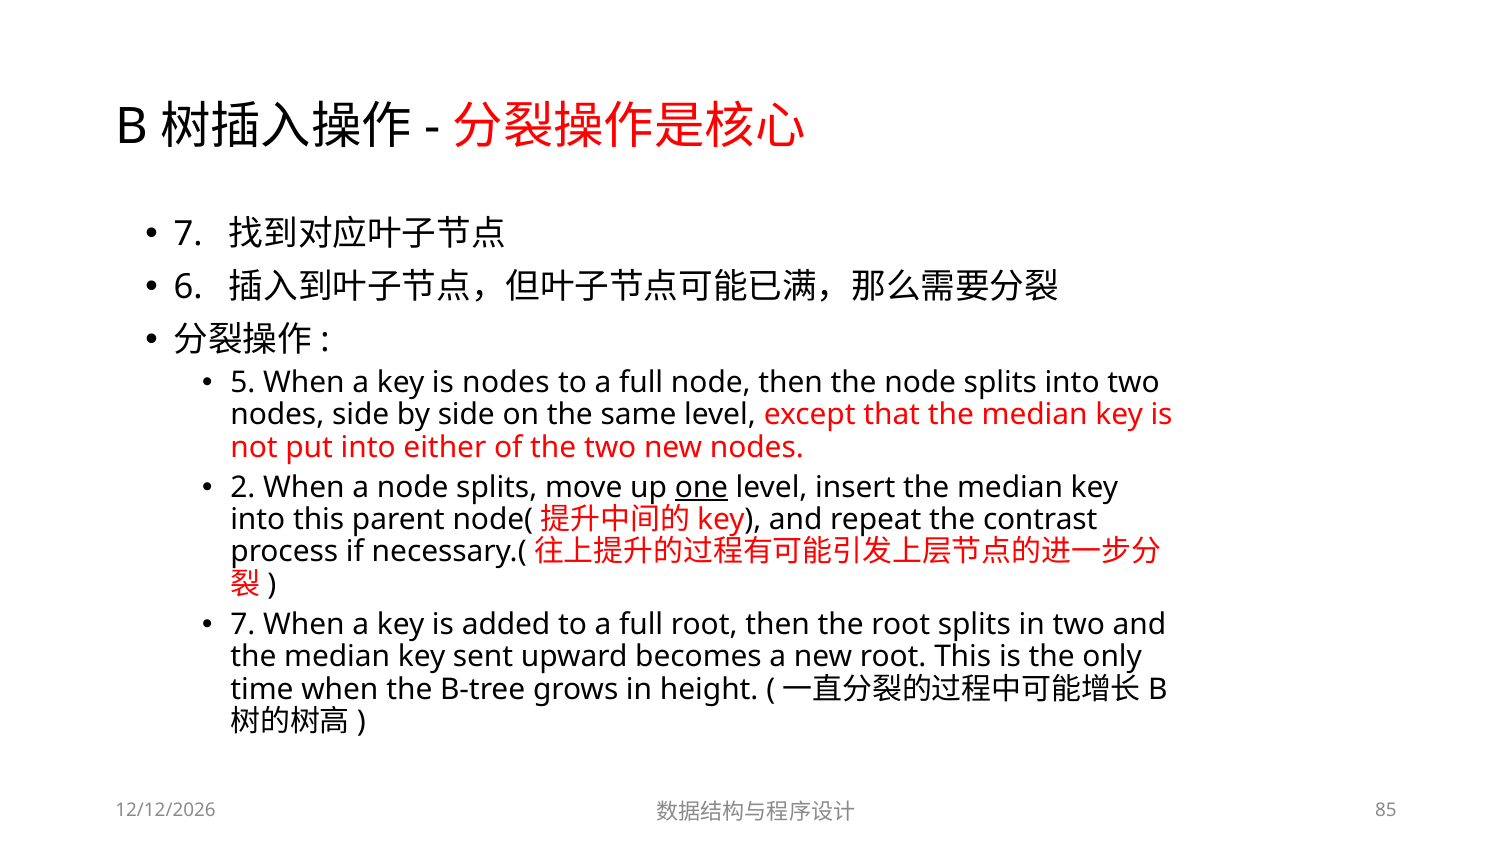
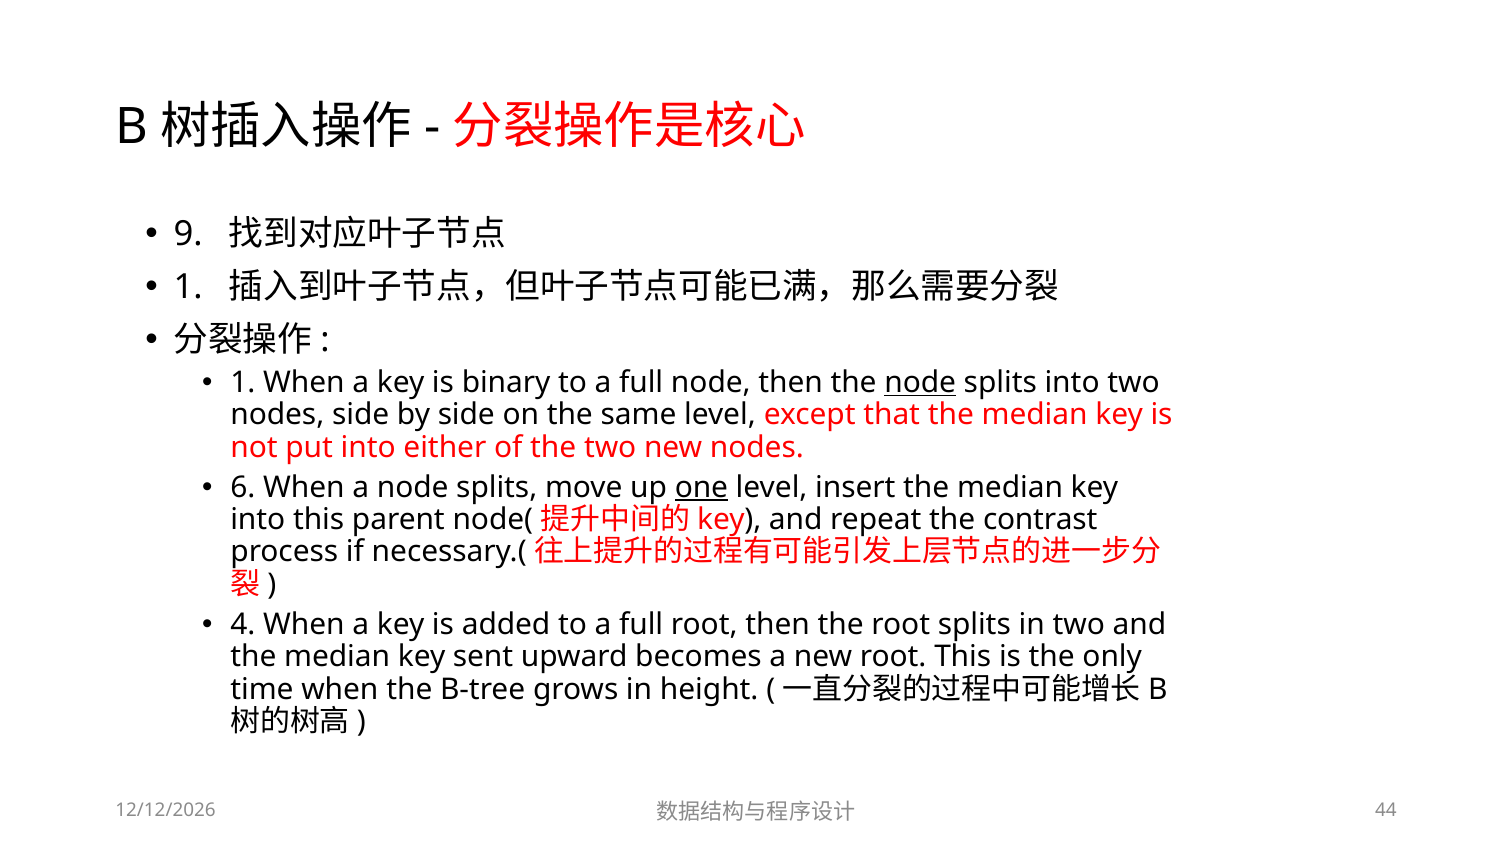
7 at (188, 234): 7 -> 9
6 at (188, 287): 6 -> 1
5 at (243, 383): 5 -> 1
is nodes: nodes -> binary
node at (920, 383) underline: none -> present
2: 2 -> 6
7 at (243, 625): 7 -> 4
85: 85 -> 44
